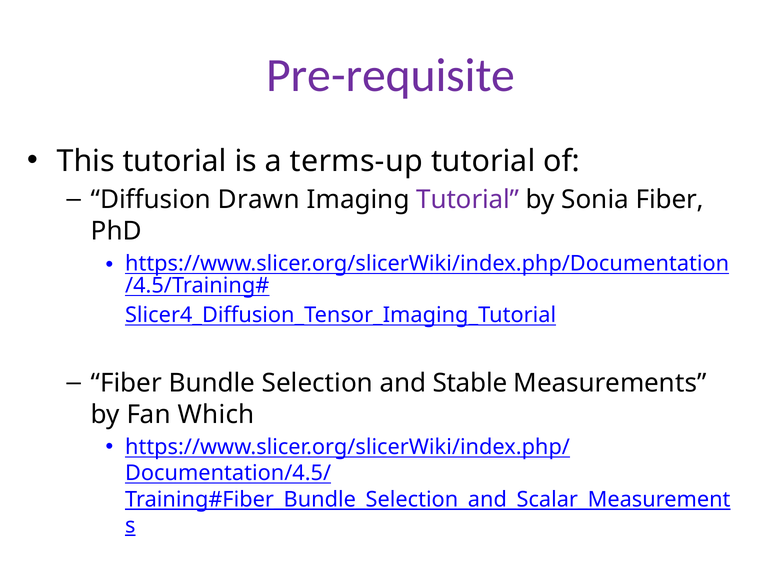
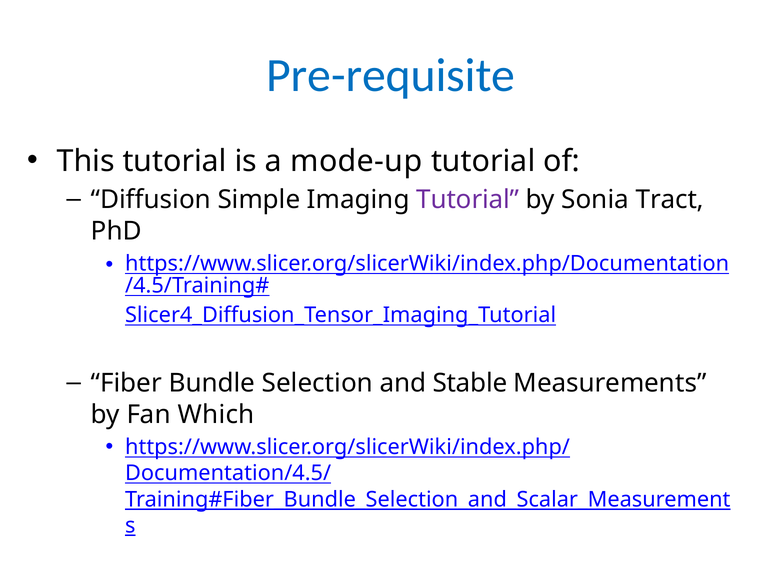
Pre-requisite colour: purple -> blue
terms-up: terms-up -> mode-up
Drawn: Drawn -> Simple
Sonia Fiber: Fiber -> Tract
